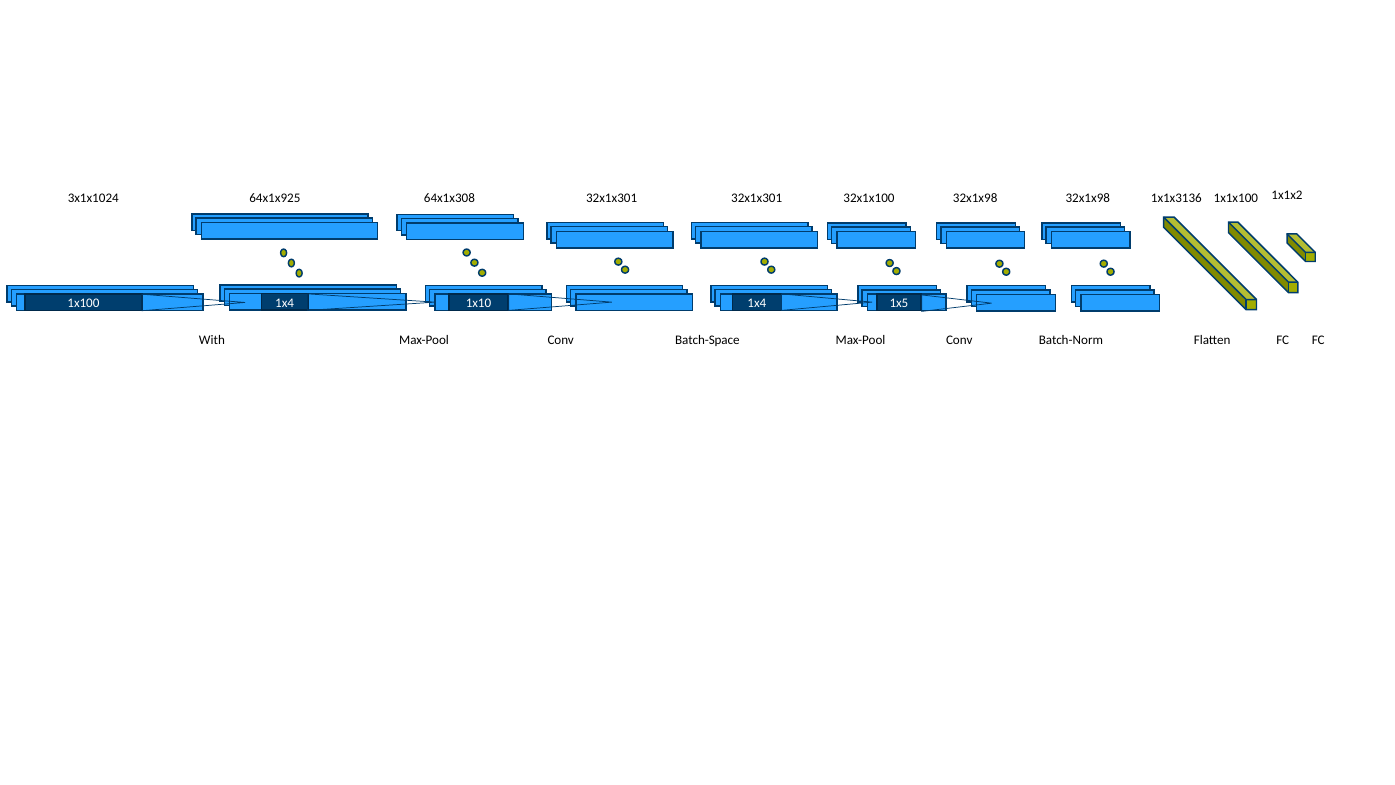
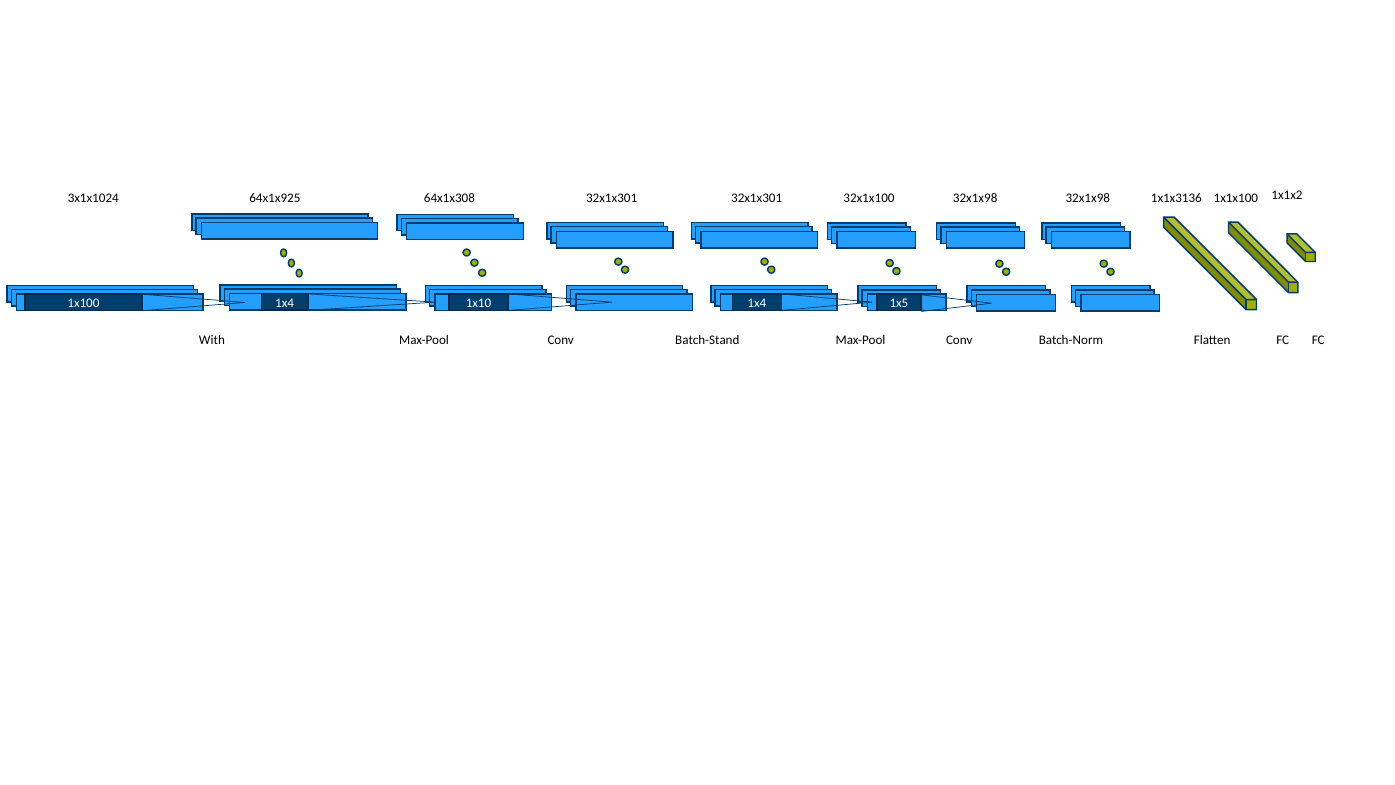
Batch-Space: Batch-Space -> Batch-Stand
